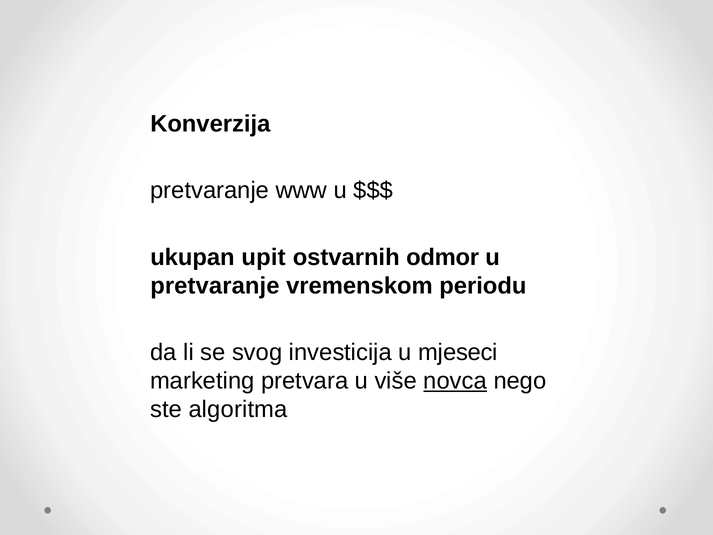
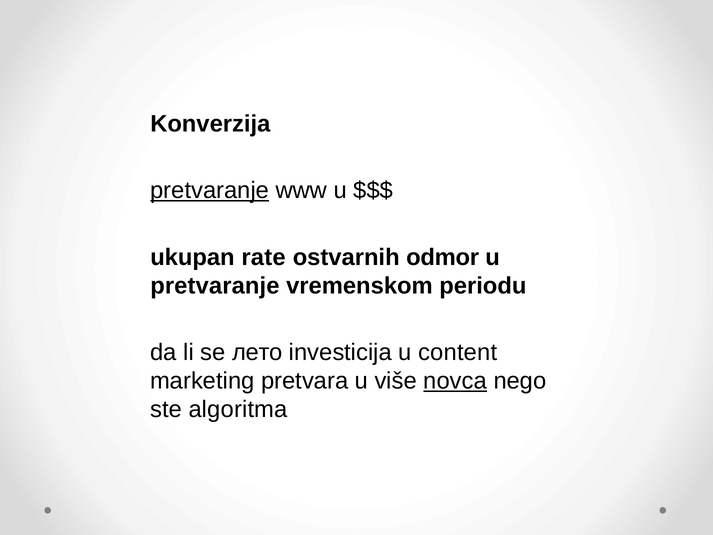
pretvaranje at (210, 191) underline: none -> present
upit: upit -> rate
svog: svog -> лето
mjeseci: mjeseci -> content
